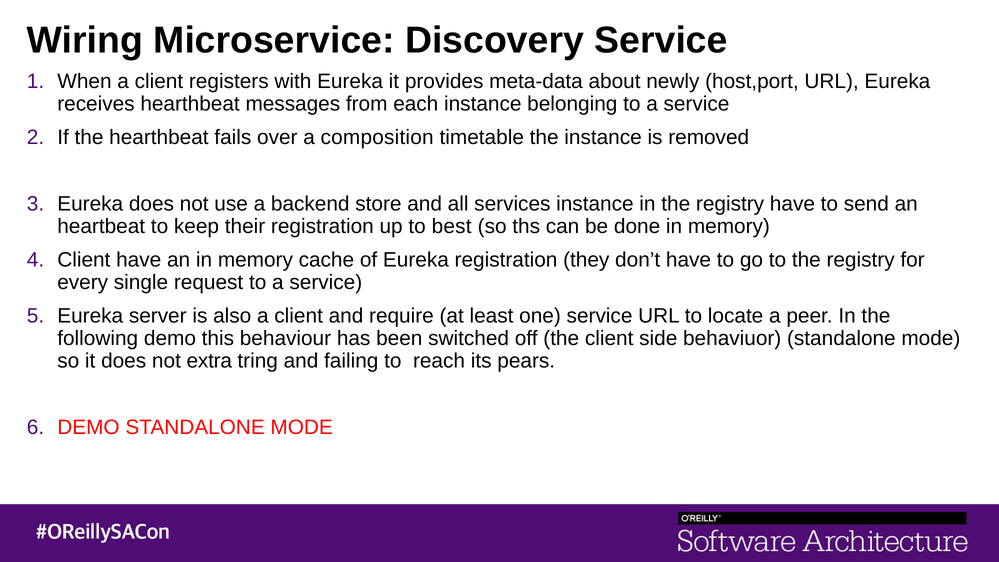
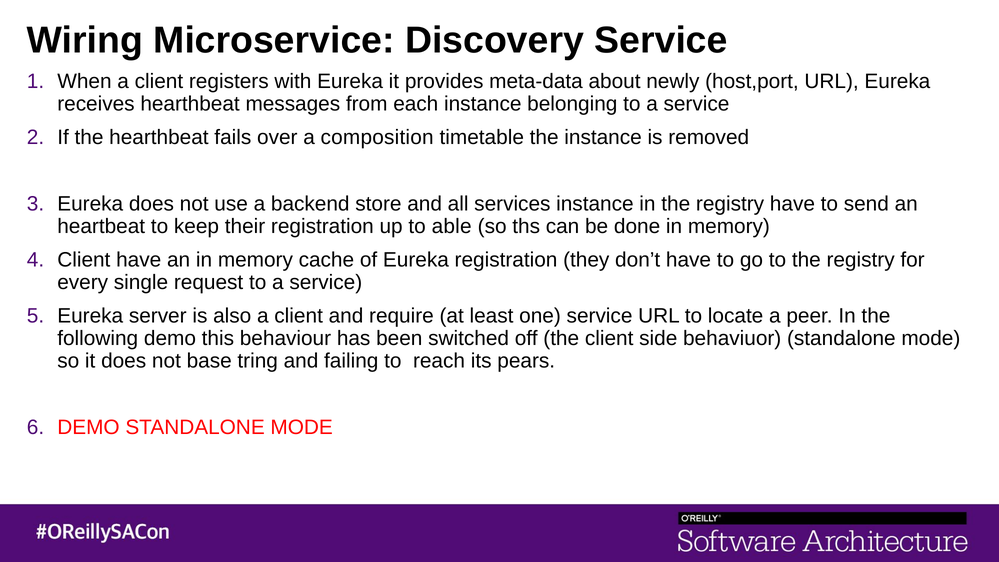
best: best -> able
extra: extra -> base
